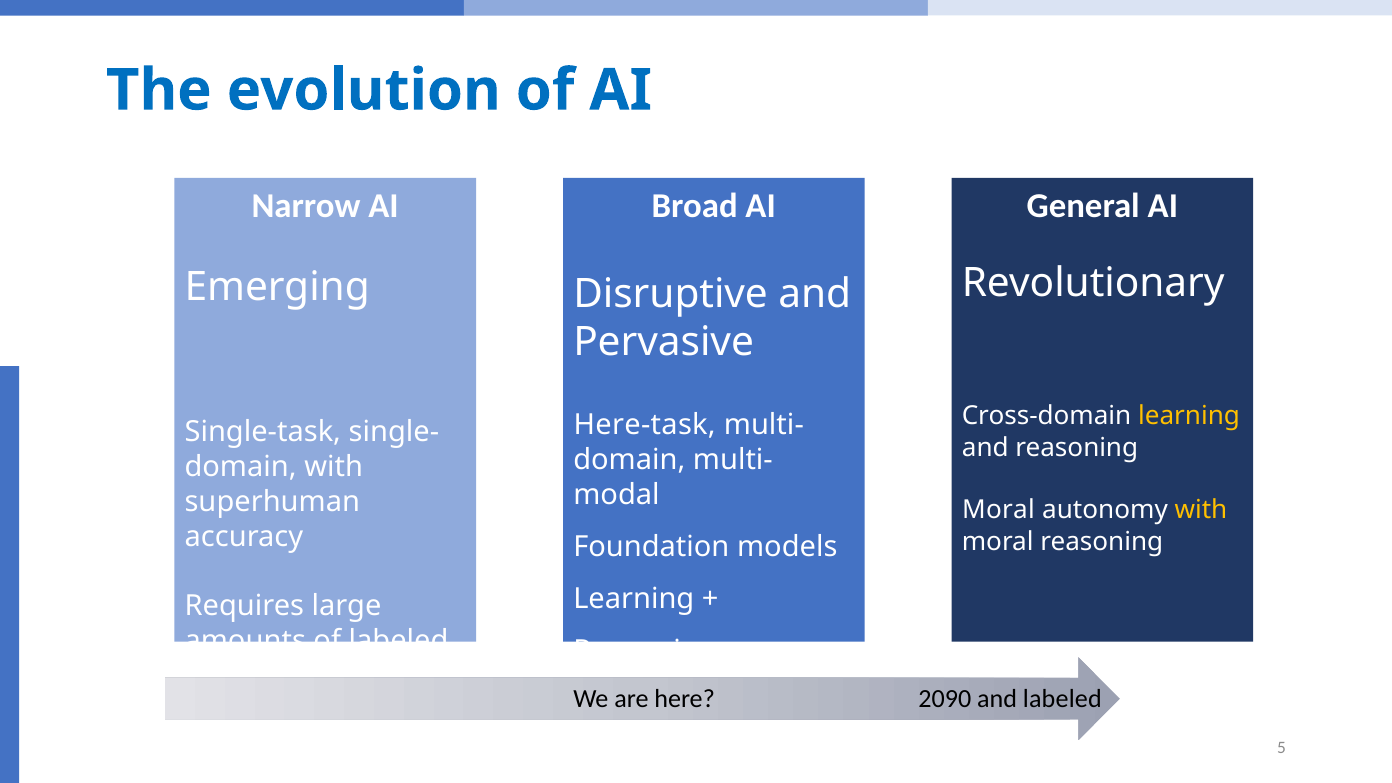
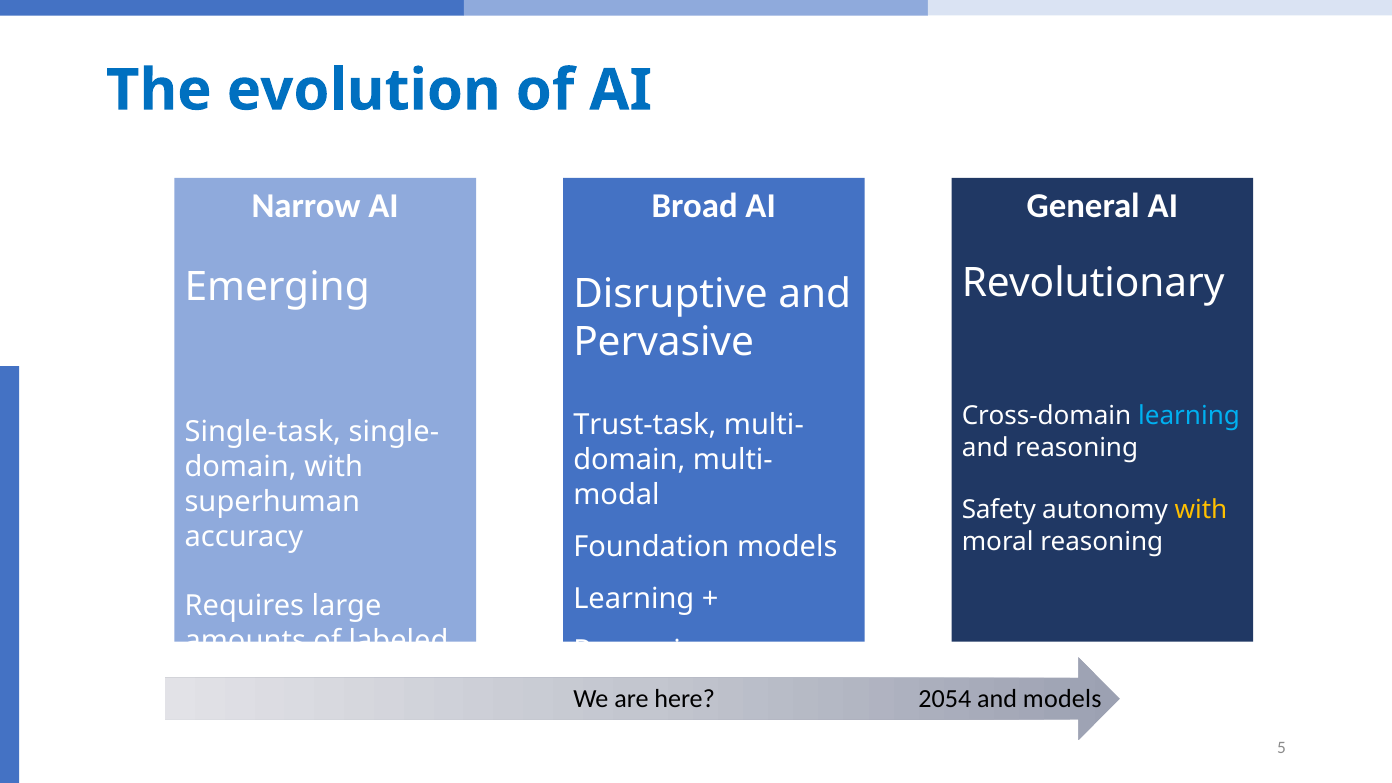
learning at (1189, 416) colour: yellow -> light blue
Here-task: Here-task -> Trust-task
Moral at (999, 510): Moral -> Safety
2090: 2090 -> 2054
and labeled: labeled -> models
